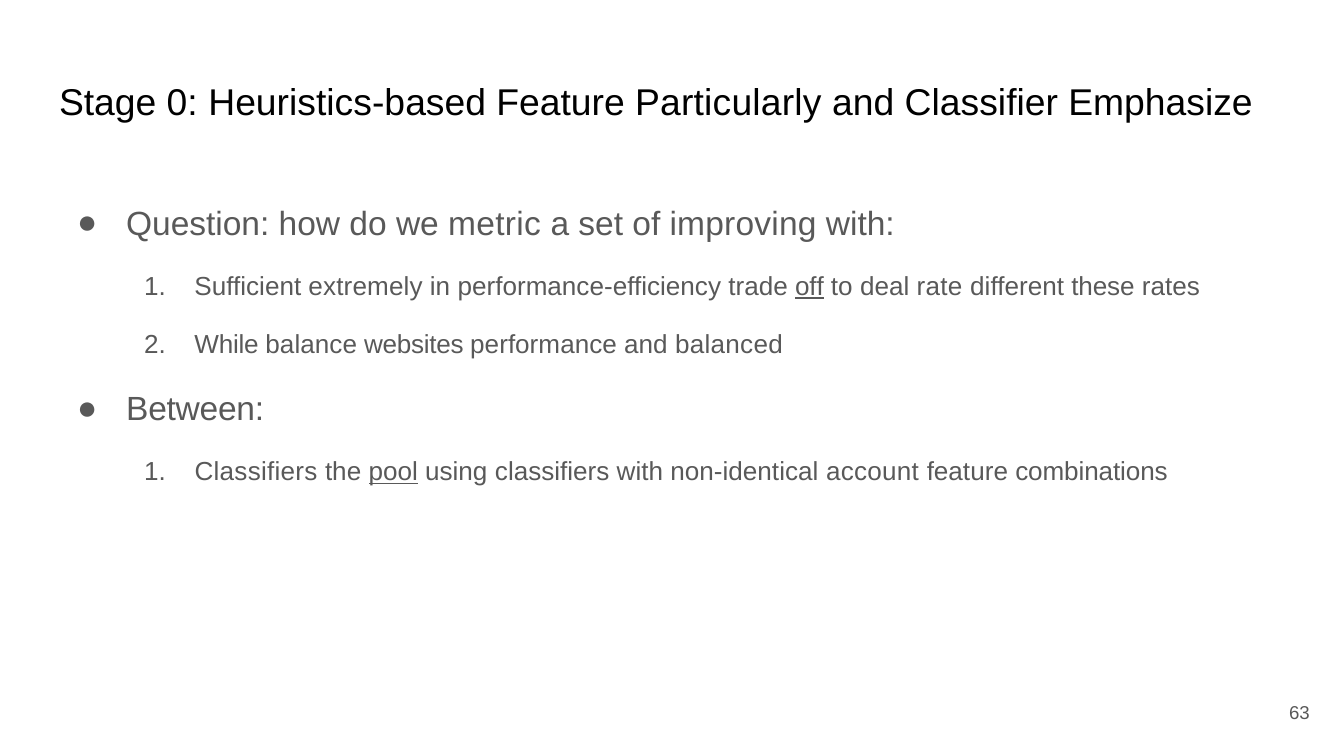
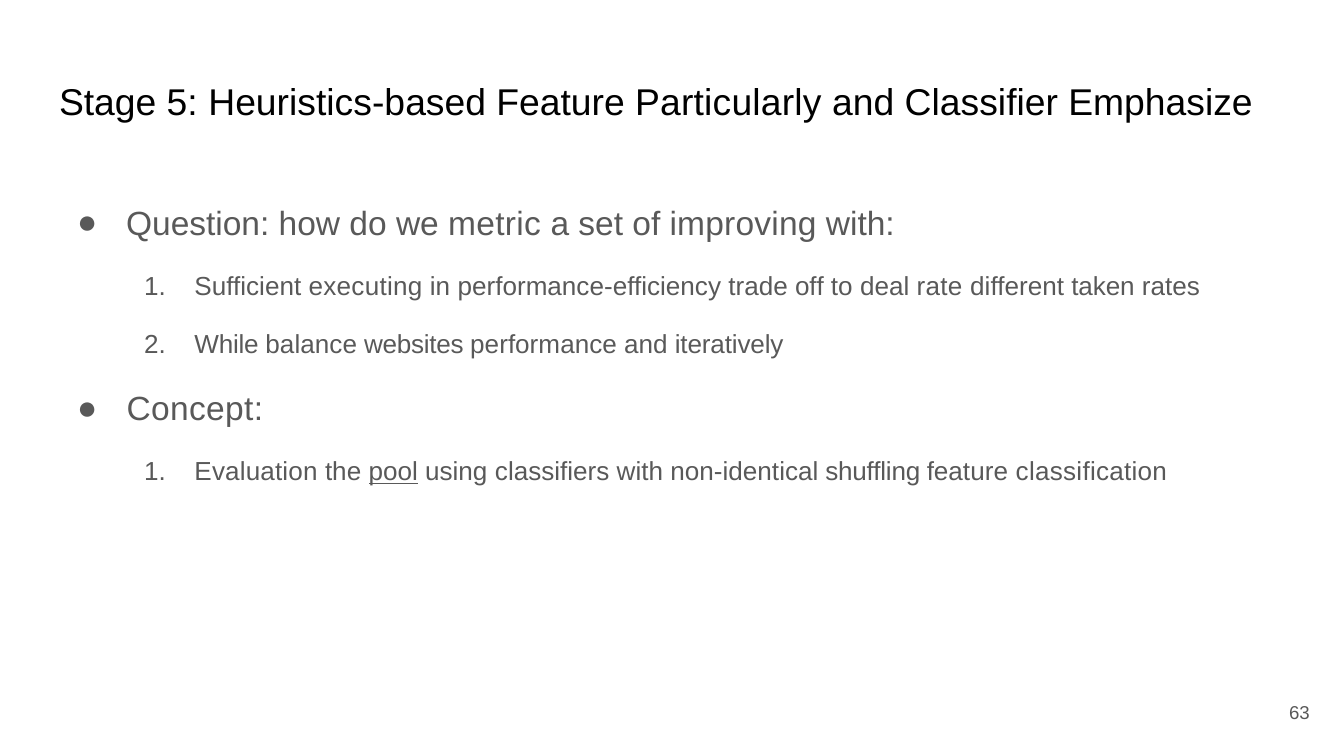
0: 0 -> 5
extremely: extremely -> executing
off underline: present -> none
these: these -> taken
balanced: balanced -> iteratively
Between: Between -> Concept
1 Classifiers: Classifiers -> Evaluation
account: account -> shuffling
combinations: combinations -> classification
